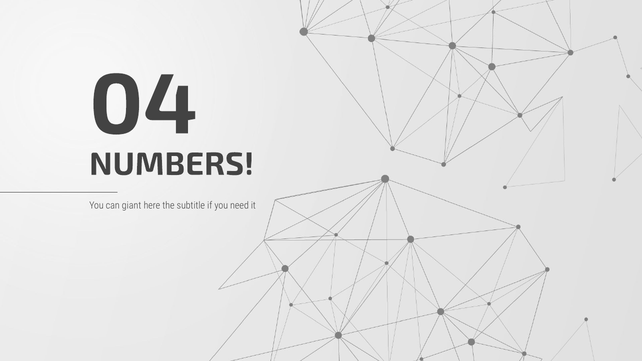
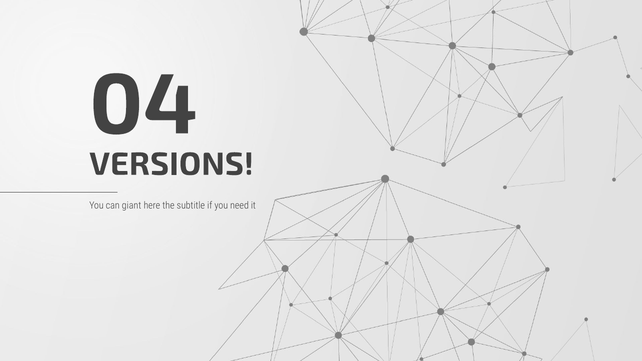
NUMBERS: NUMBERS -> VERSIONS
